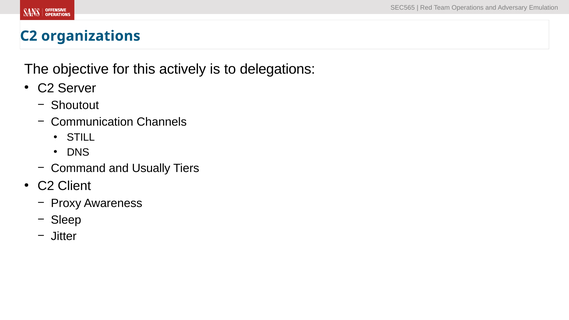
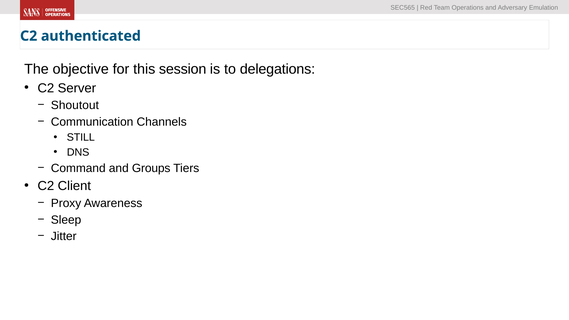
organizations: organizations -> authenticated
actively: actively -> session
Usually: Usually -> Groups
